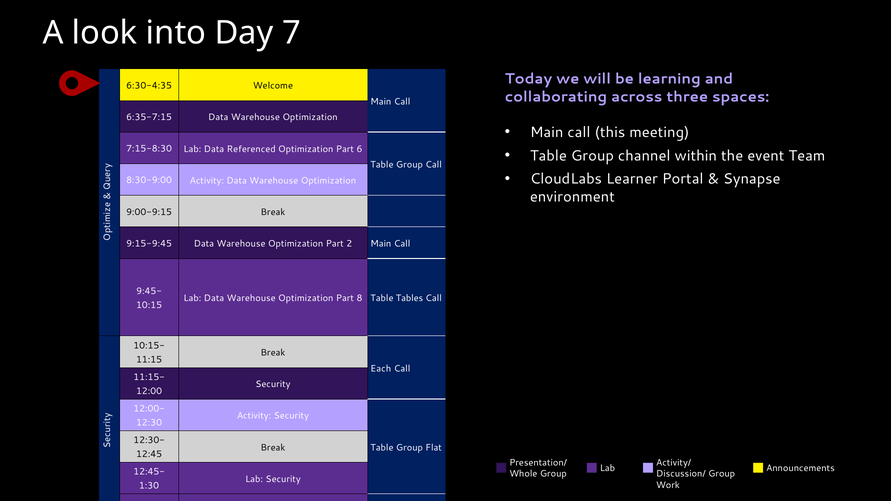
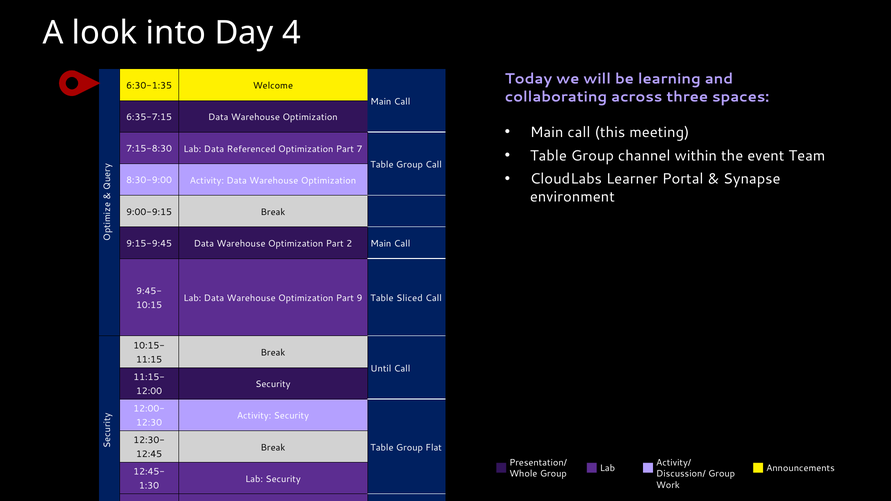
7: 7 -> 4
6:30-4:35: 6:30-4:35 -> 6:30-1:35
6: 6 -> 7
8: 8 -> 9
Tables: Tables -> Sliced
Each: Each -> Until
